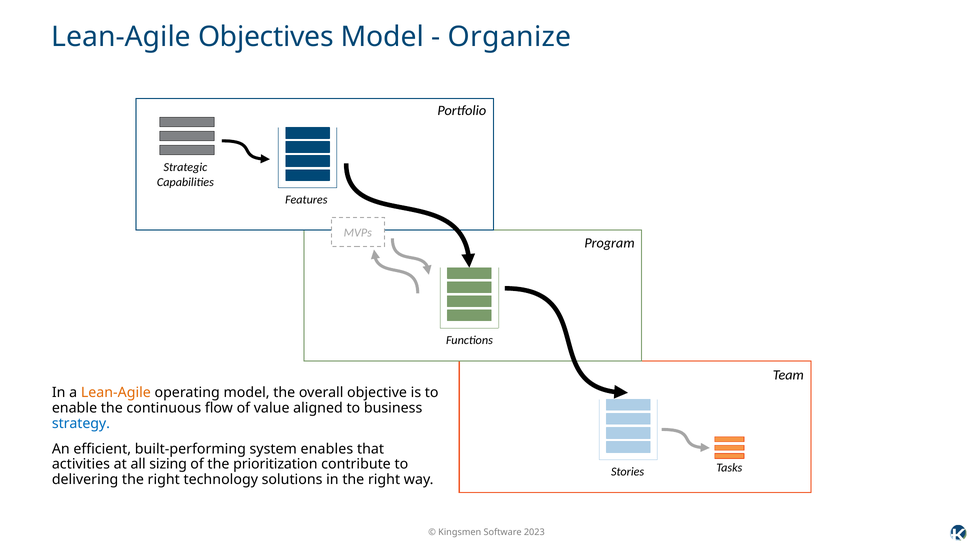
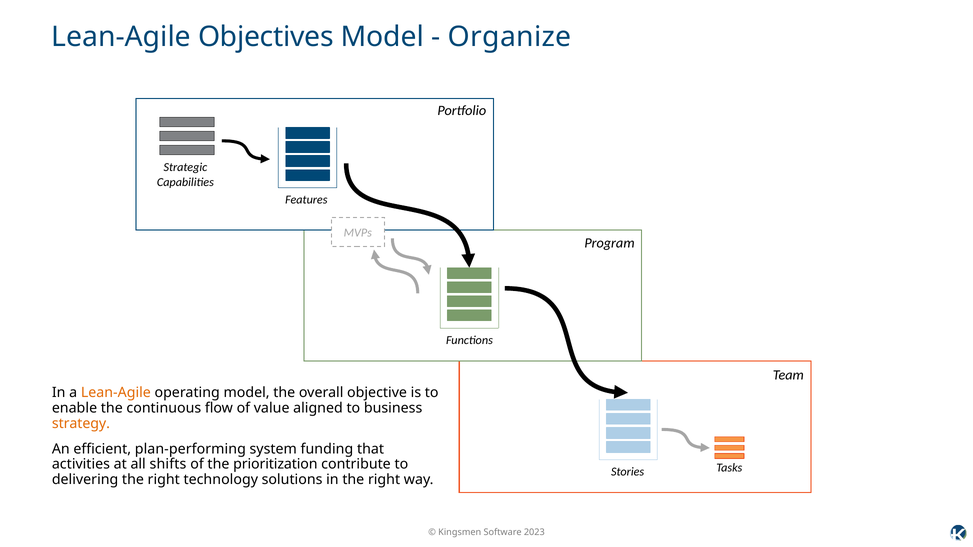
strategy colour: blue -> orange
built-performing: built-performing -> plan-performing
enables: enables -> funding
sizing: sizing -> shifts
